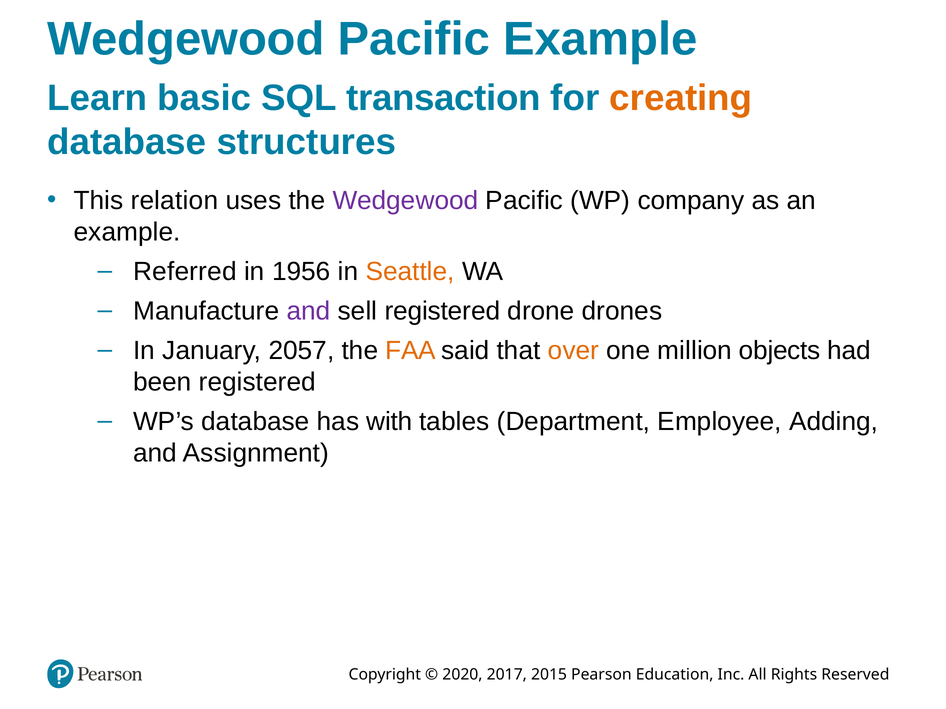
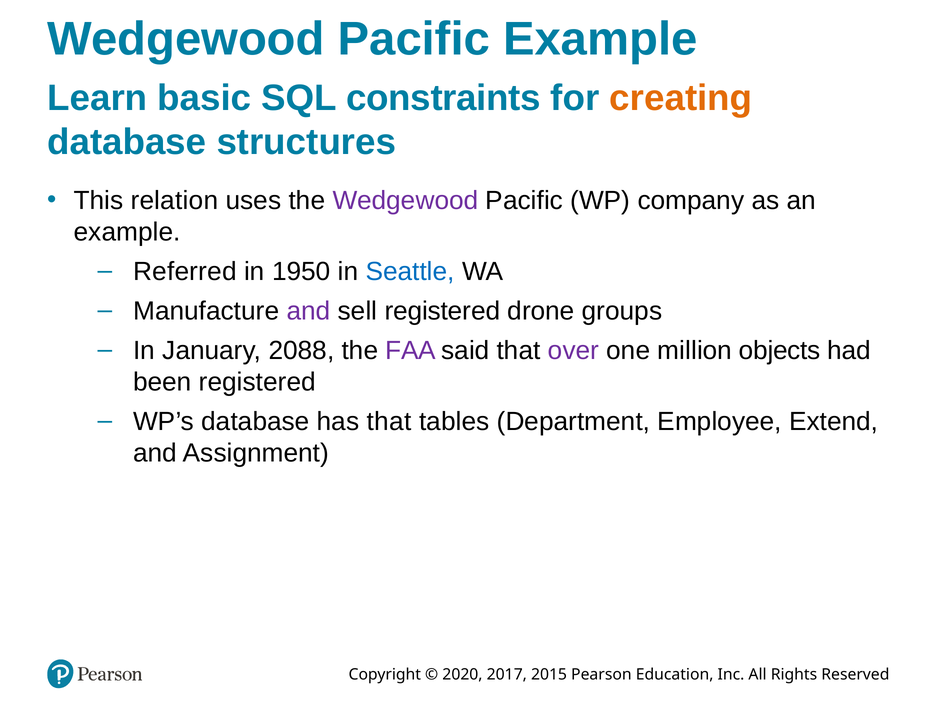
transaction: transaction -> constraints
1956: 1956 -> 1950
Seattle colour: orange -> blue
drones: drones -> groups
2057: 2057 -> 2088
FAA colour: orange -> purple
over colour: orange -> purple
has with: with -> that
Adding: Adding -> Extend
